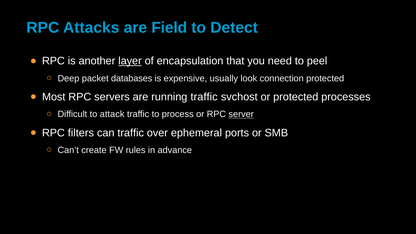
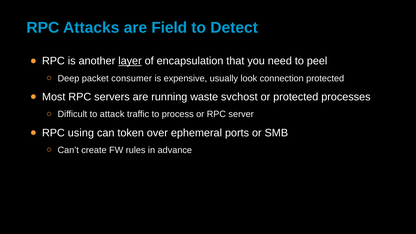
databases: databases -> consumer
running traffic: traffic -> waste
server underline: present -> none
filters: filters -> using
can traffic: traffic -> token
